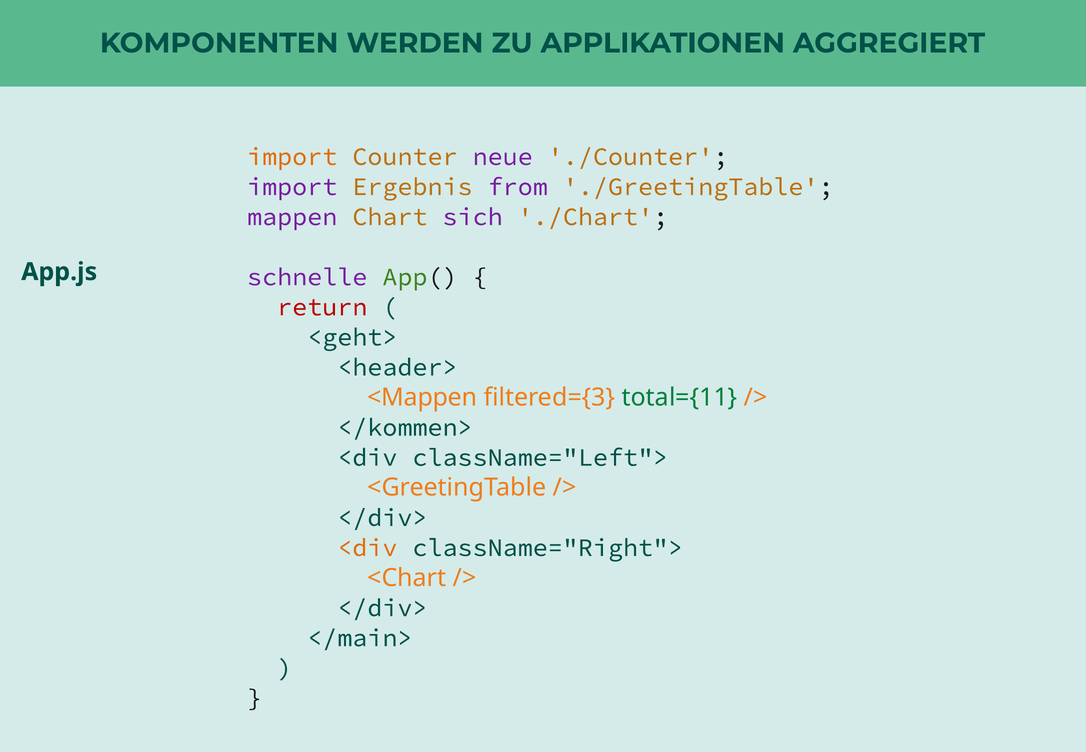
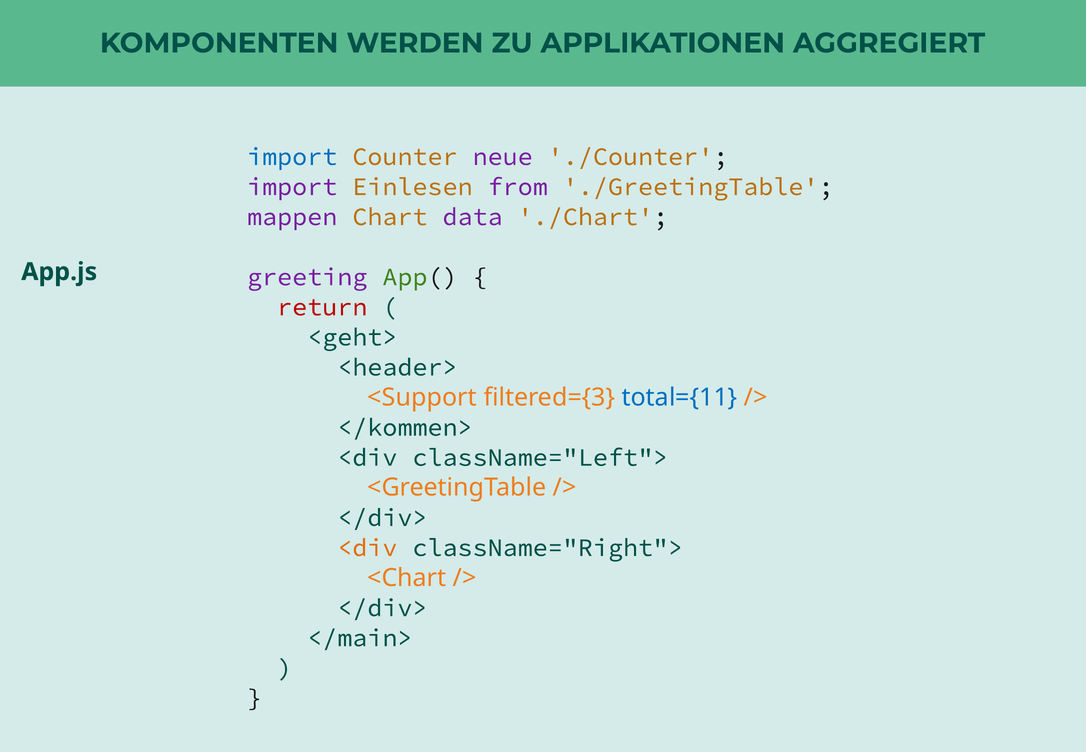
import at (292, 157) colour: orange -> blue
Ergebnis: Ergebnis -> Einlesen
sich: sich -> data
schnelle: schnelle -> greeting
<Mappen: <Mappen -> <Support
total={11 colour: green -> blue
